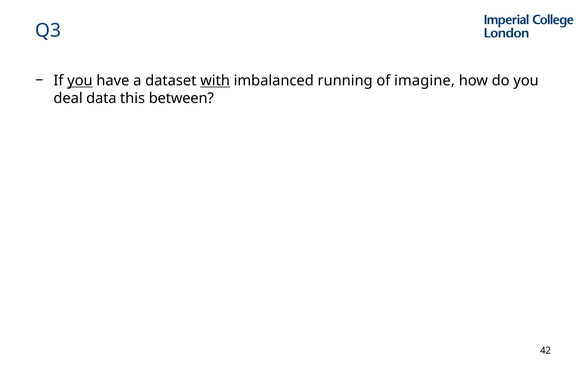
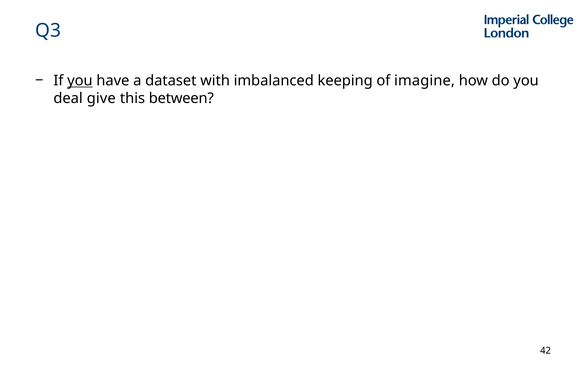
with underline: present -> none
running: running -> keeping
data: data -> give
